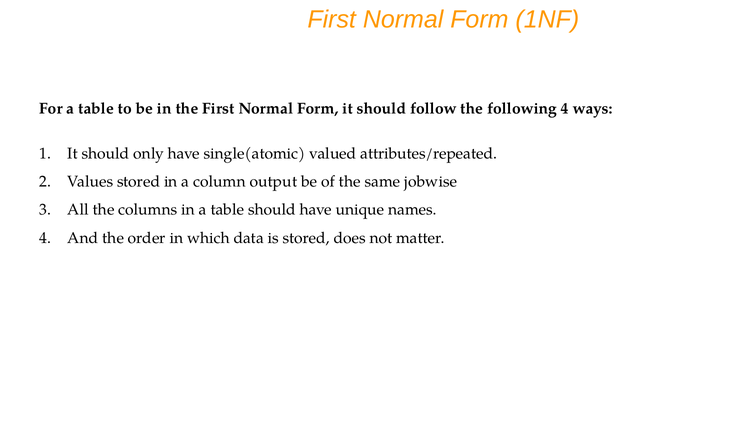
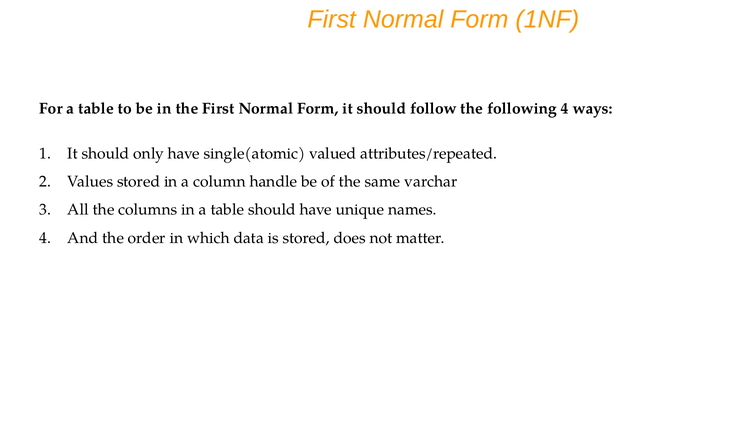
output: output -> handle
jobwise: jobwise -> varchar
